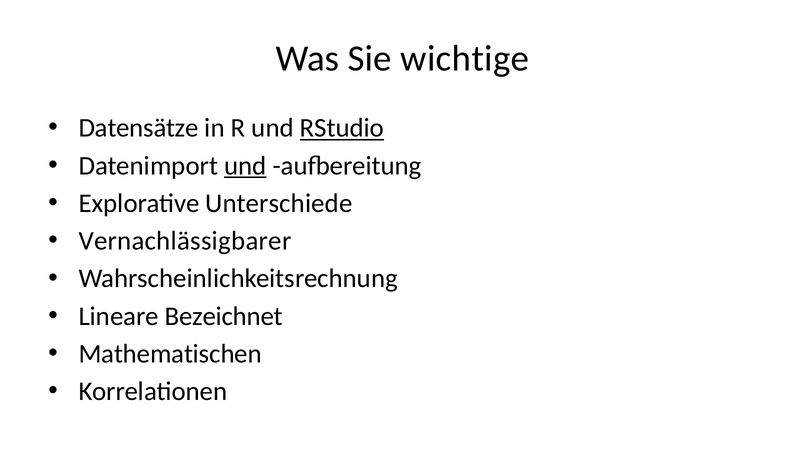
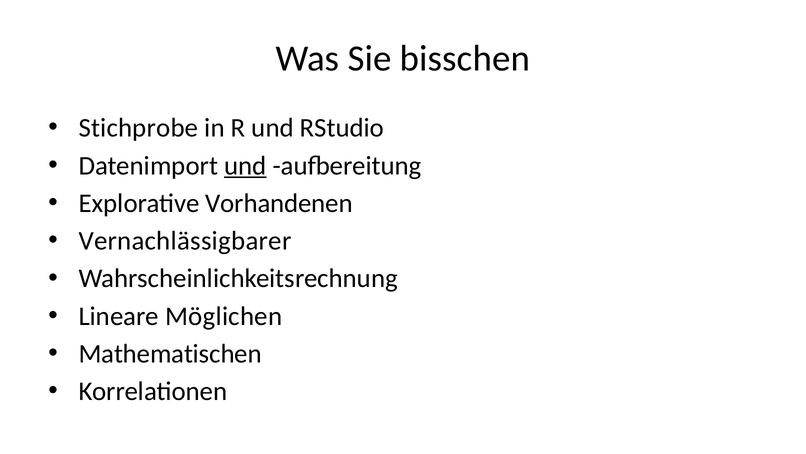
wichtige: wichtige -> bisschen
Datensätze: Datensätze -> Stichprobe
RStudio underline: present -> none
Unterschiede: Unterschiede -> Vorhandenen
Bezeichnet: Bezeichnet -> Möglichen
